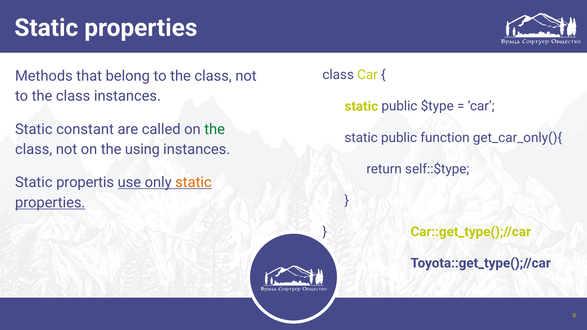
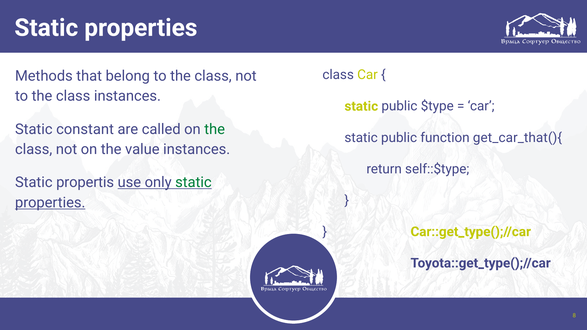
get_car_only(){: get_car_only(){ -> get_car_that(){
using: using -> value
static at (193, 183) colour: orange -> green
